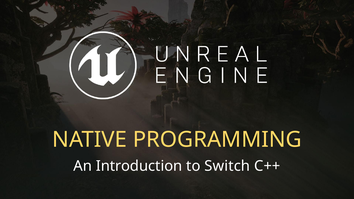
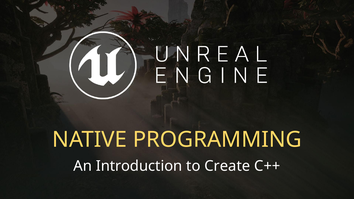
Switch: Switch -> Create
